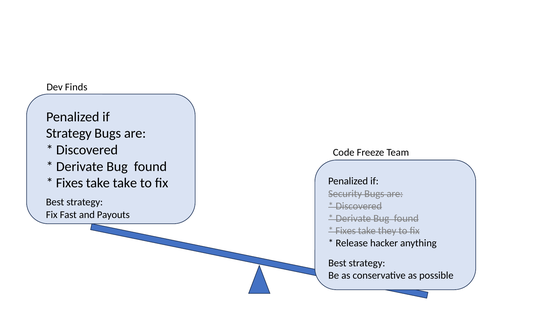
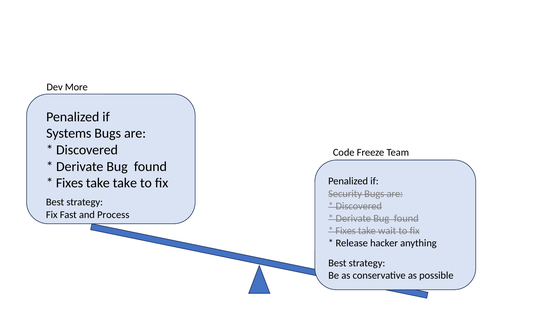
Finds: Finds -> More
Strategy at (69, 134): Strategy -> Systems
Payouts: Payouts -> Process
they: they -> wait
